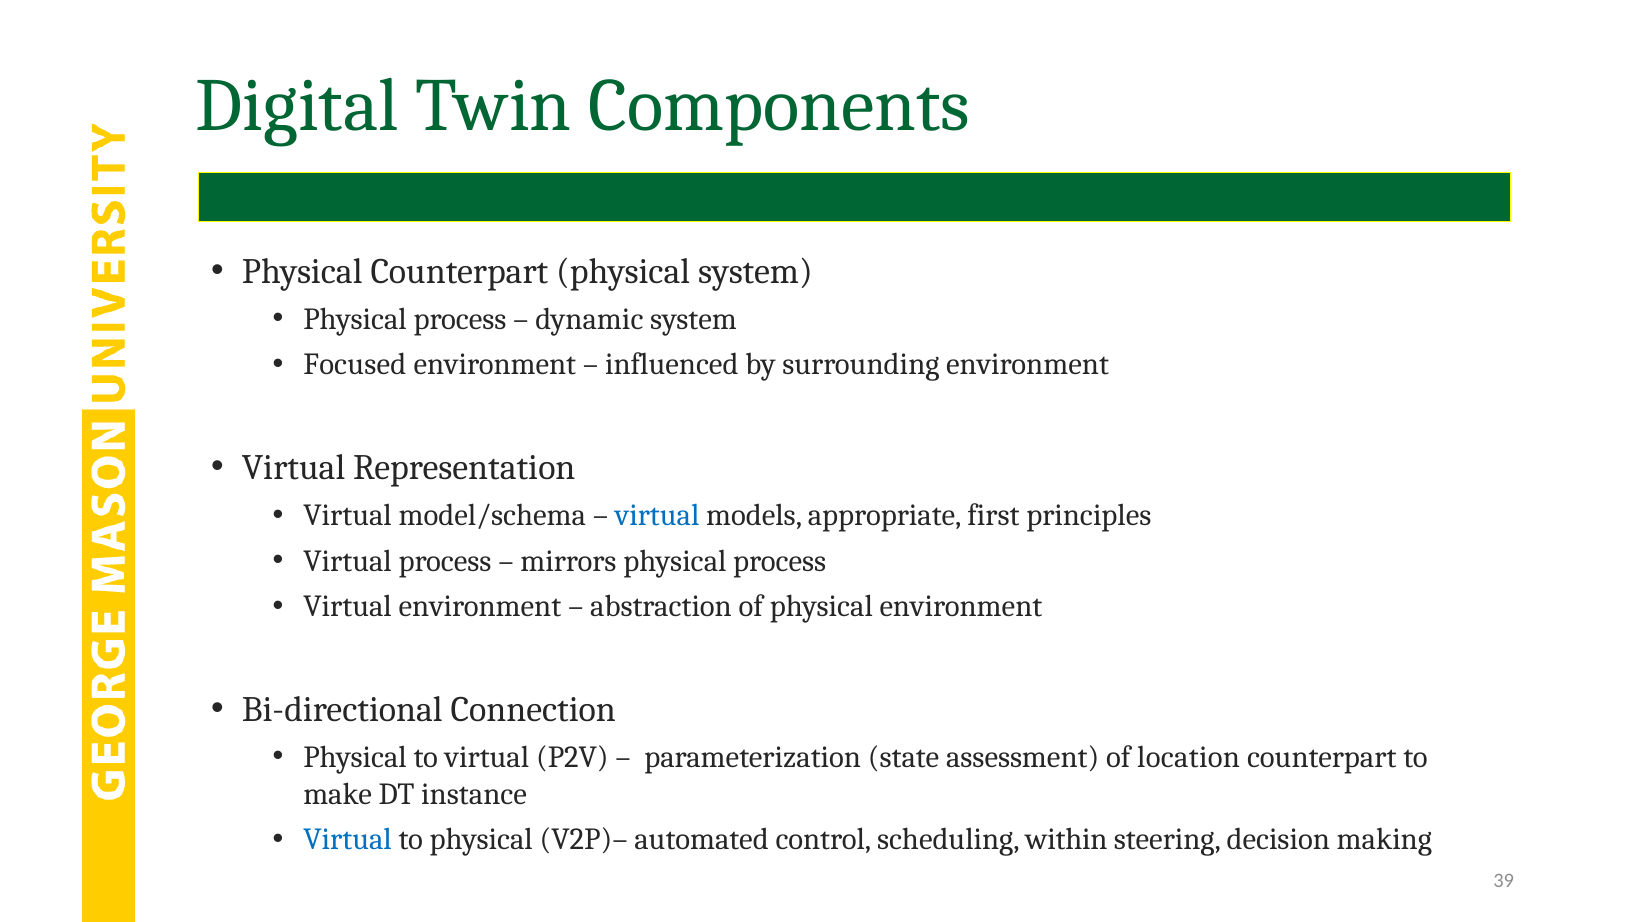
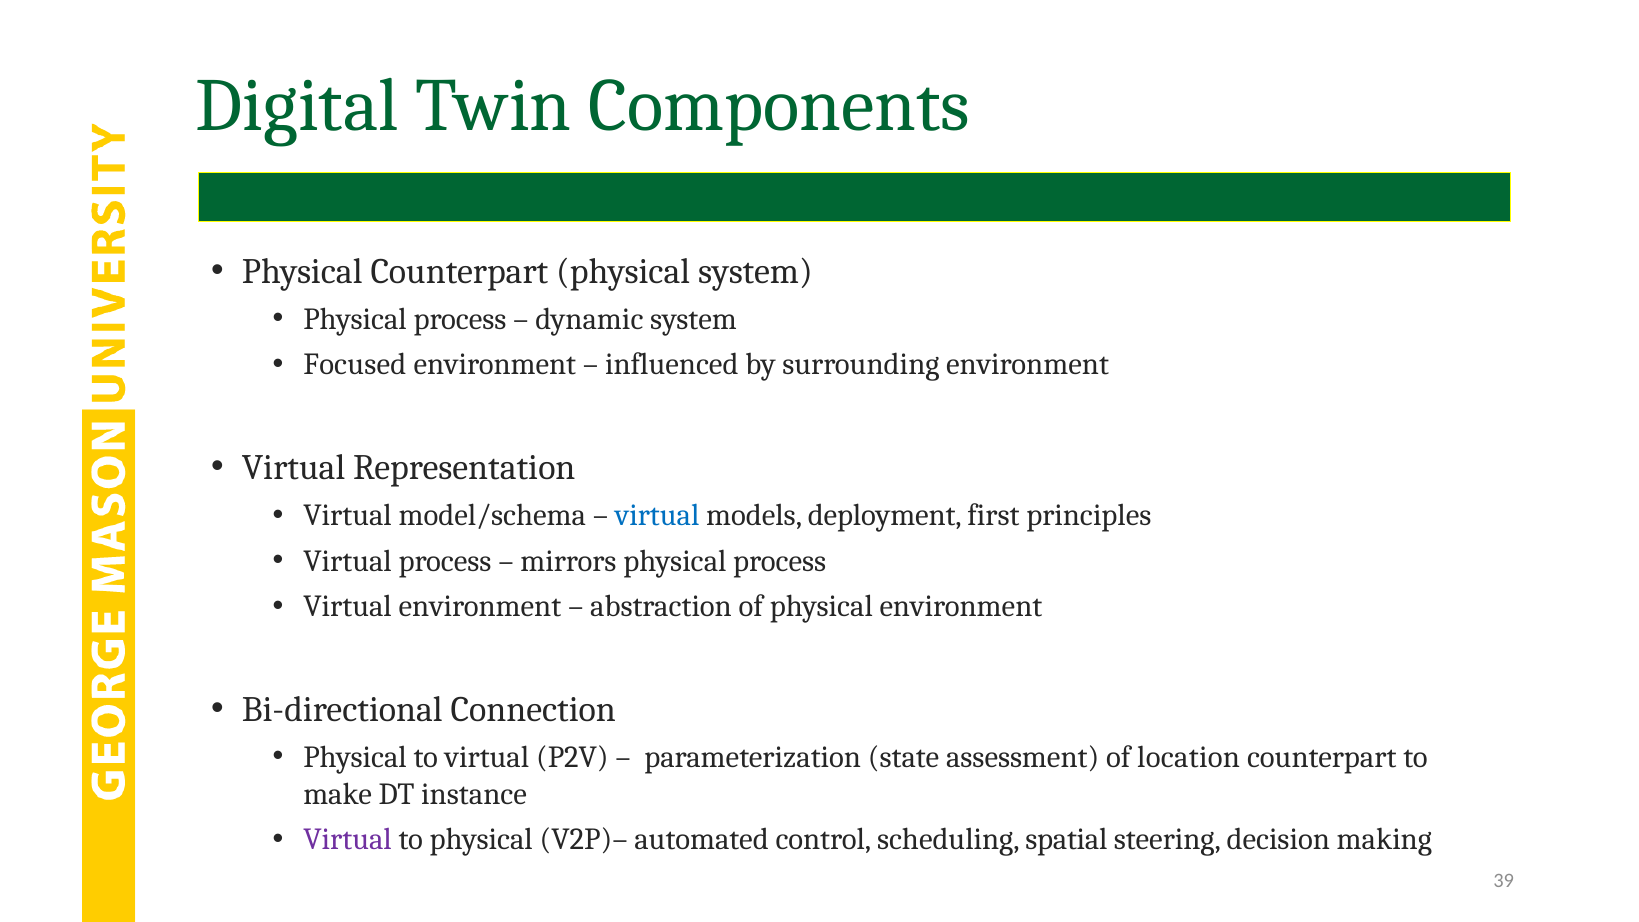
appropriate: appropriate -> deployment
Virtual at (348, 840) colour: blue -> purple
within: within -> spatial
